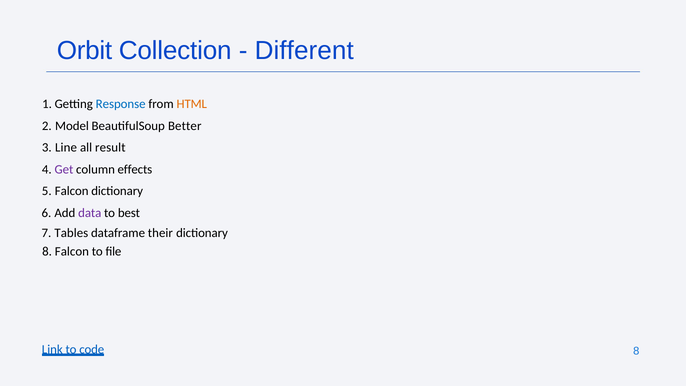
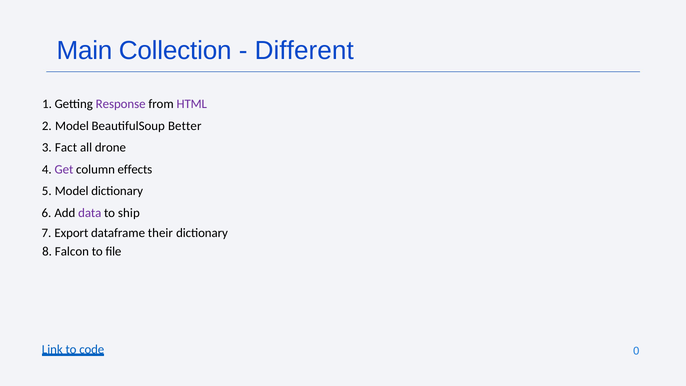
Orbit: Orbit -> Main
Response colour: blue -> purple
HTML colour: orange -> purple
Line: Line -> Fact
result: result -> drone
5 Falcon: Falcon -> Model
best: best -> ship
Tables: Tables -> Export
8 at (636, 351): 8 -> 0
